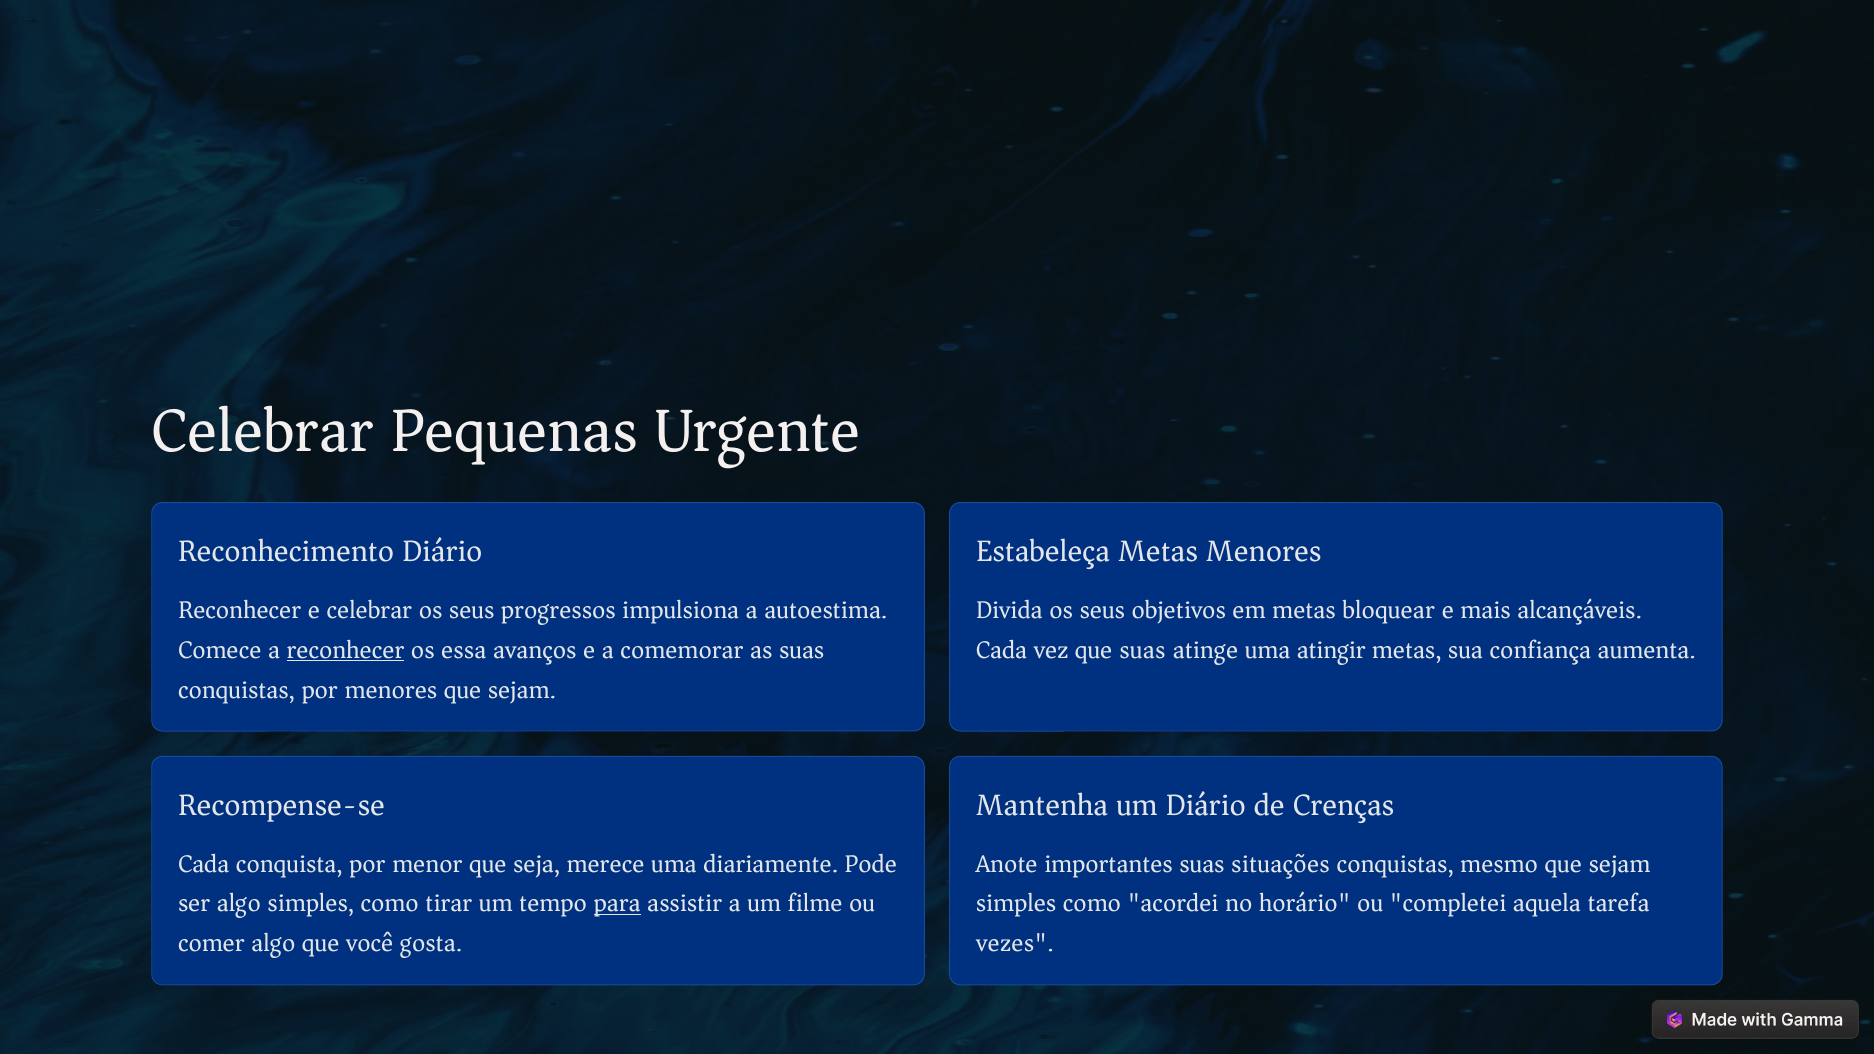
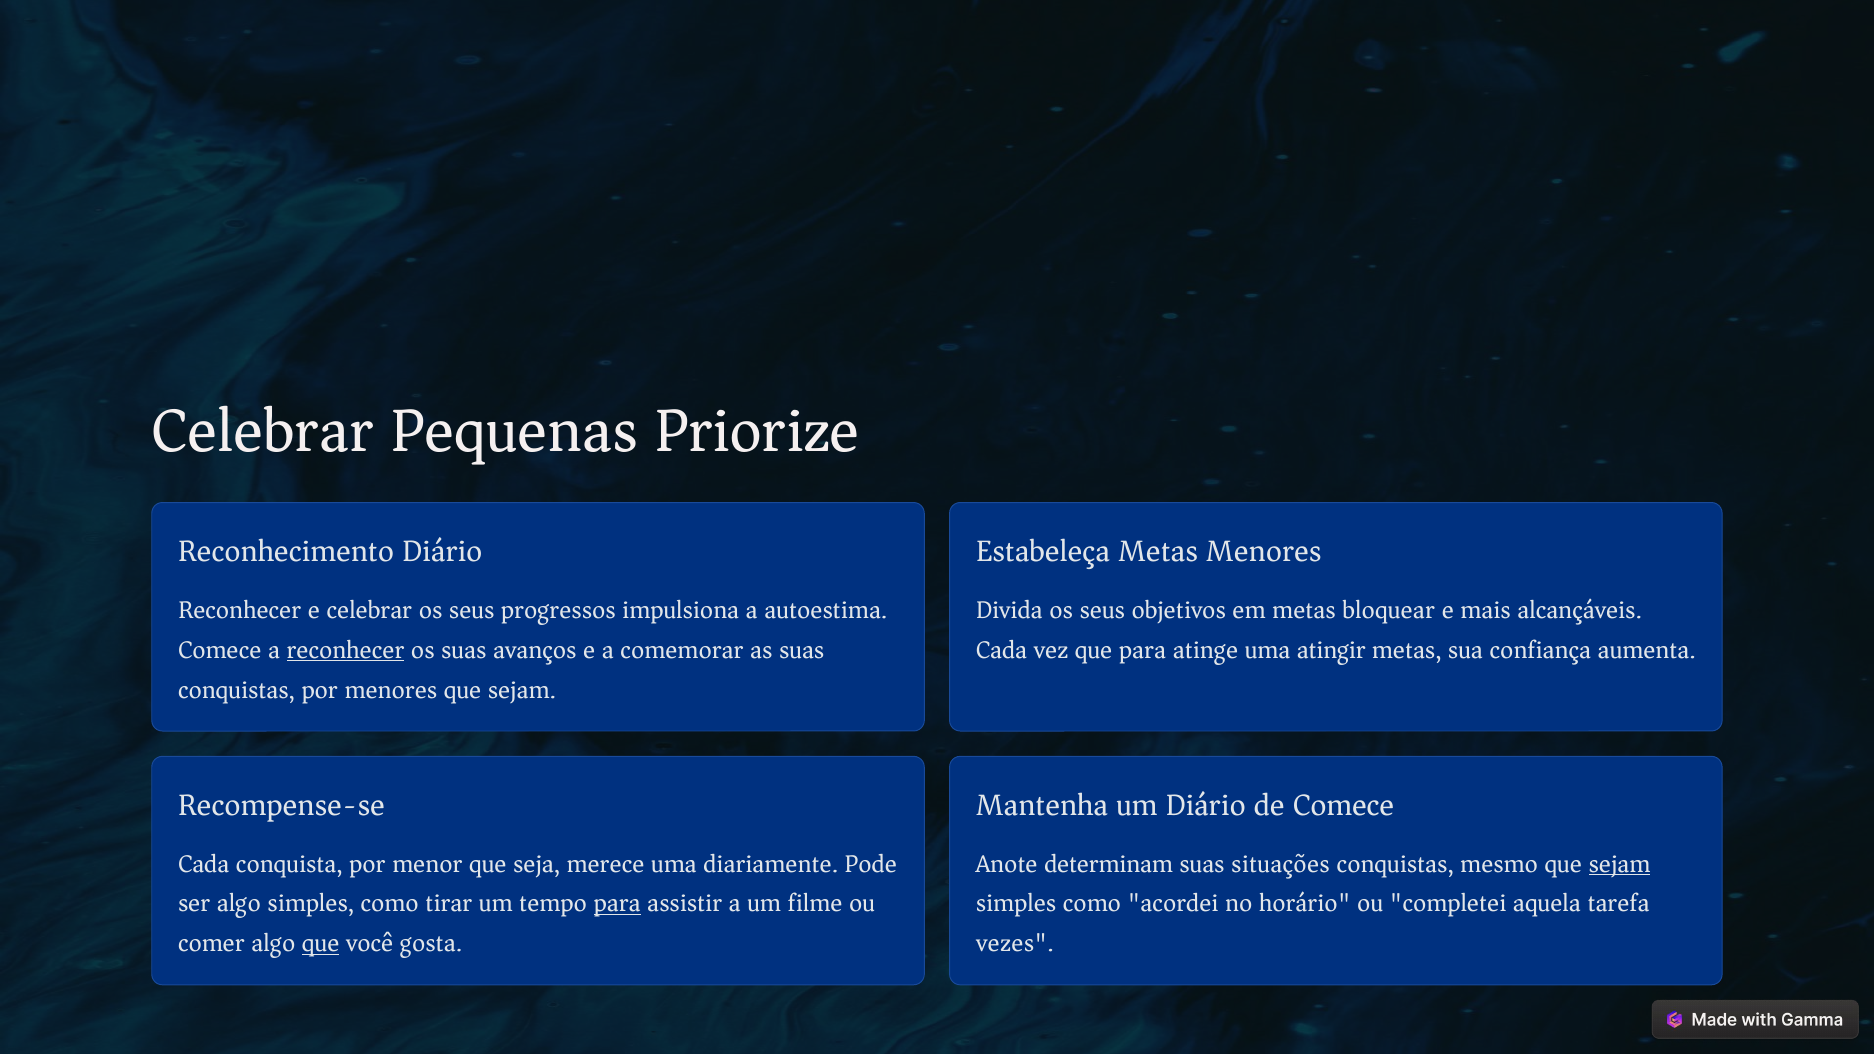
Urgente: Urgente -> Priorize
os essa: essa -> suas
que suas: suas -> para
de Crenças: Crenças -> Comece
importantes: importantes -> determinam
sejam at (1620, 864) underline: none -> present
que at (321, 944) underline: none -> present
